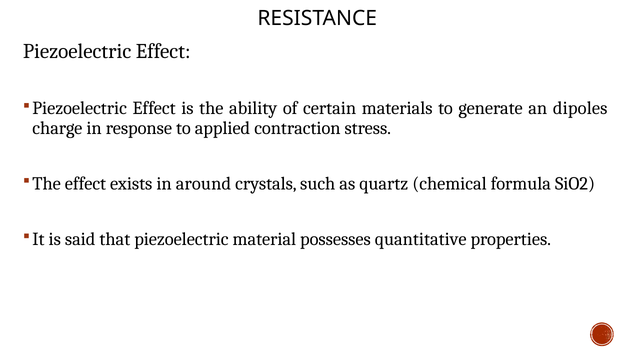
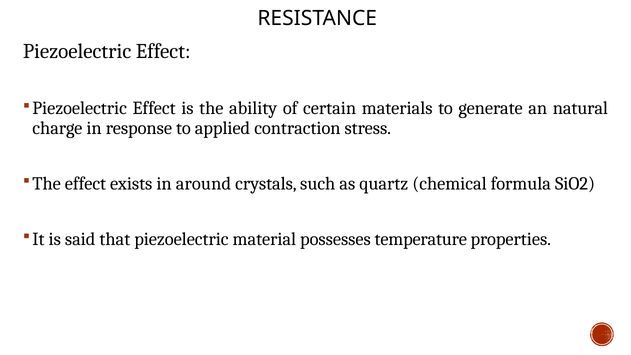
dipoles: dipoles -> natural
quantitative: quantitative -> temperature
